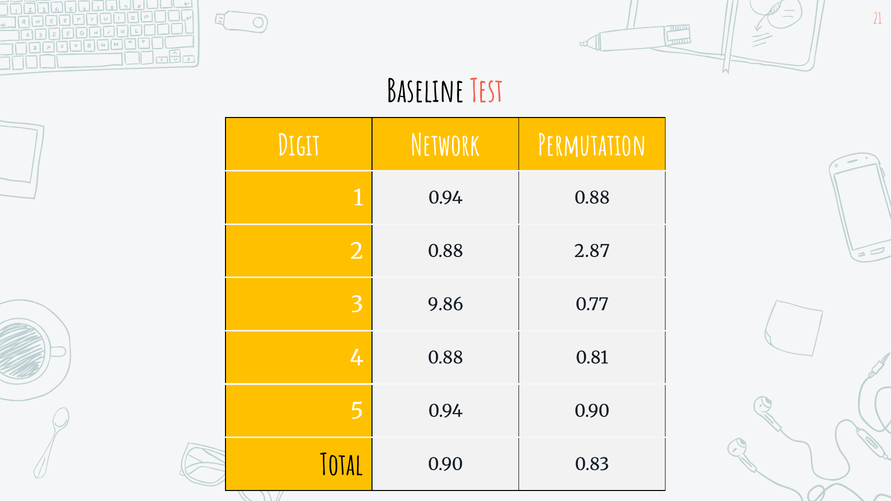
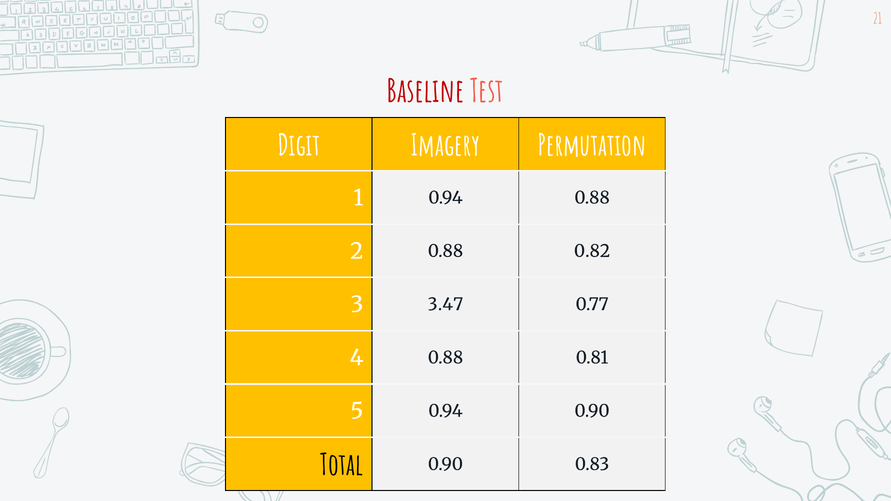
Baseline colour: black -> red
Network: Network -> Imagery
2.87: 2.87 -> 0.82
9.86: 9.86 -> 3.47
